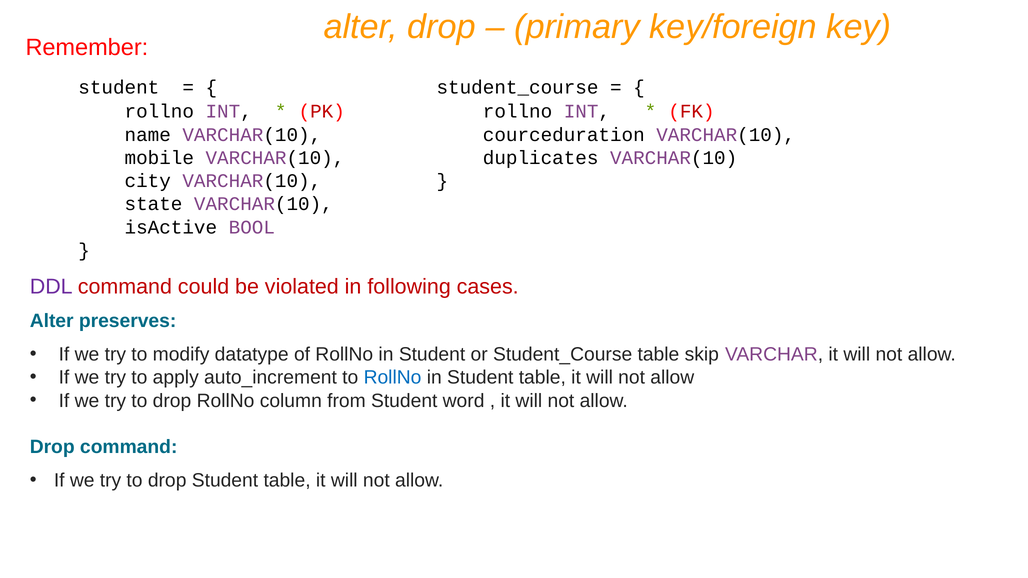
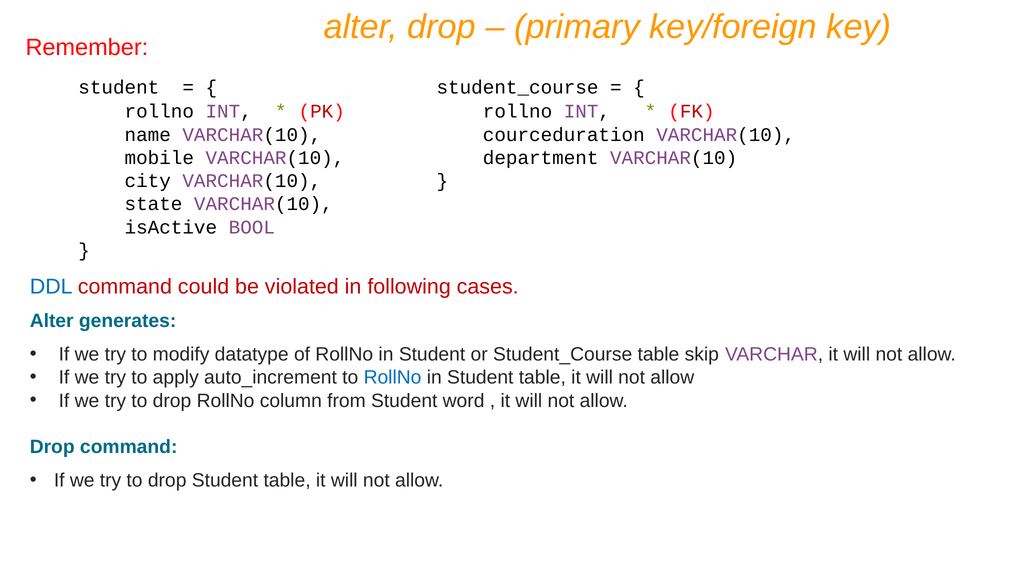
duplicates: duplicates -> department
DDL colour: purple -> blue
preserves: preserves -> generates
